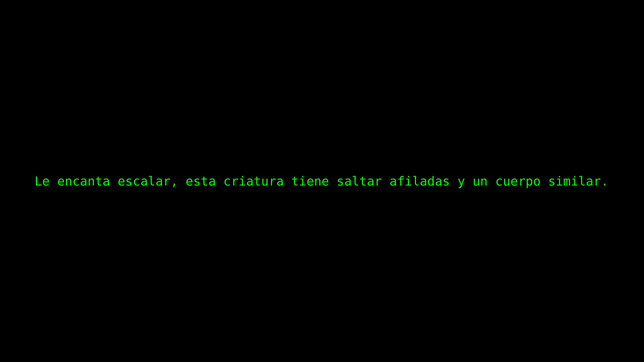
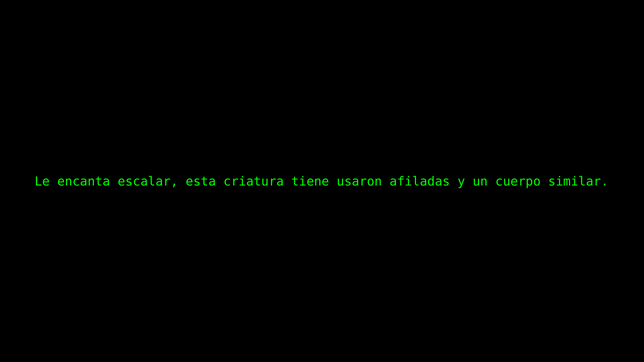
saltar: saltar -> usaron
